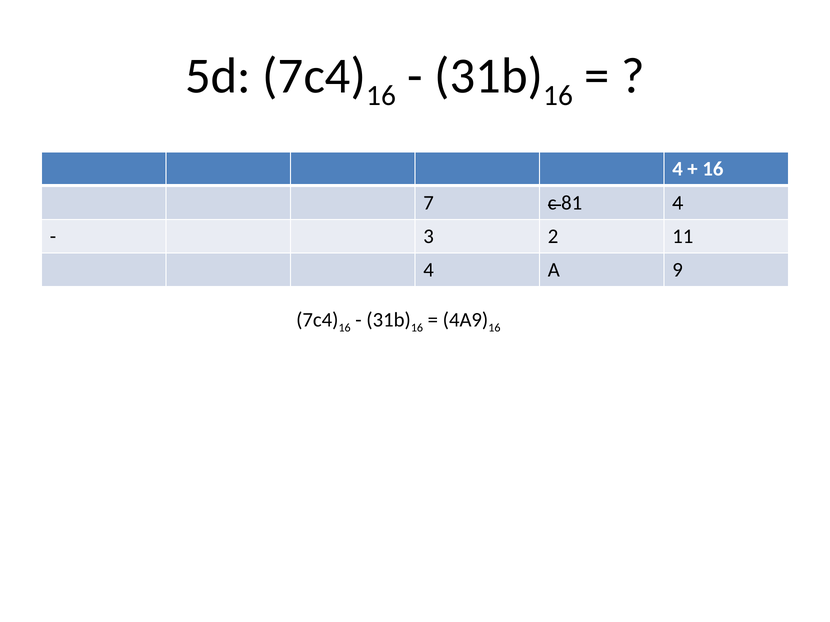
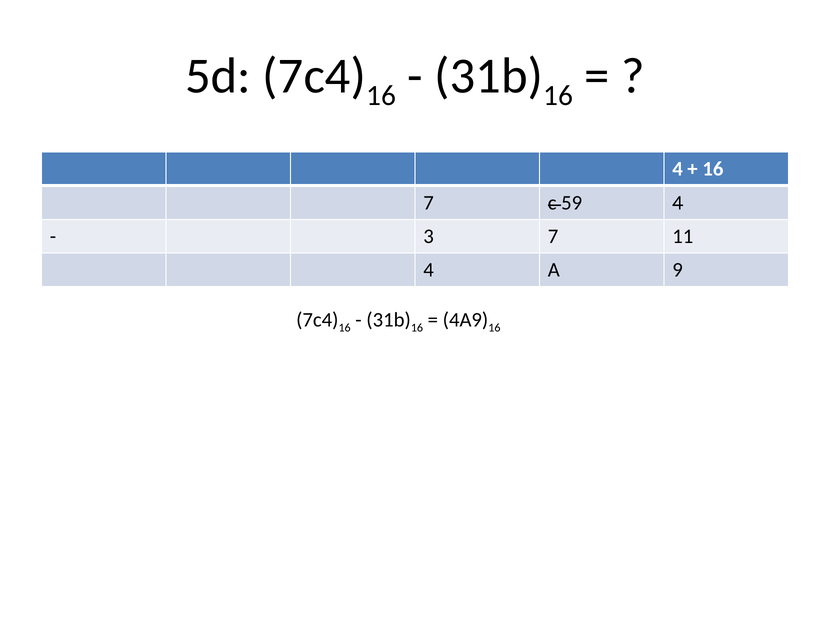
81: 81 -> 59
3 2: 2 -> 7
